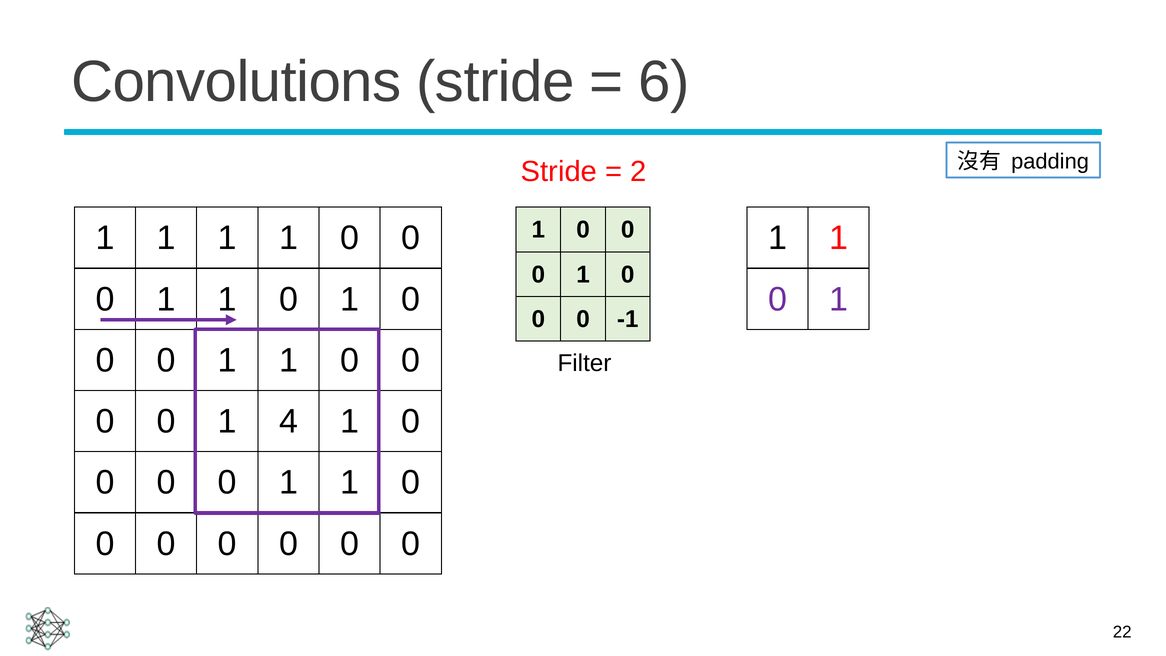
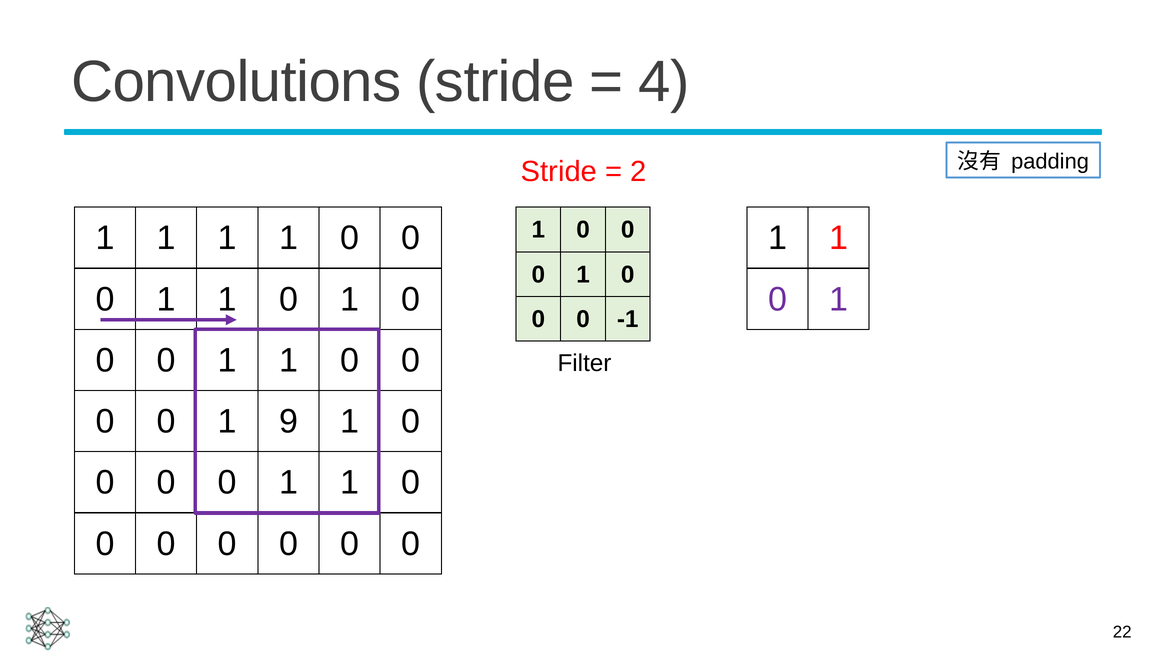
6: 6 -> 4
4: 4 -> 9
